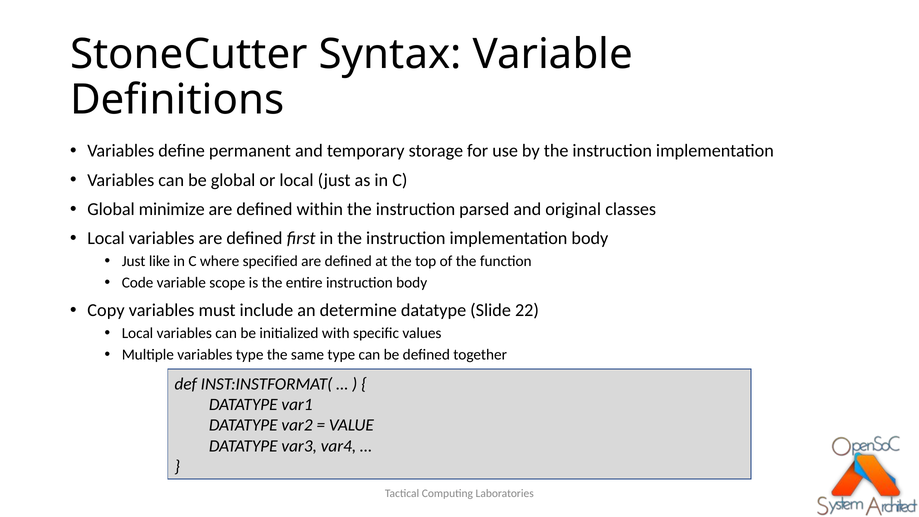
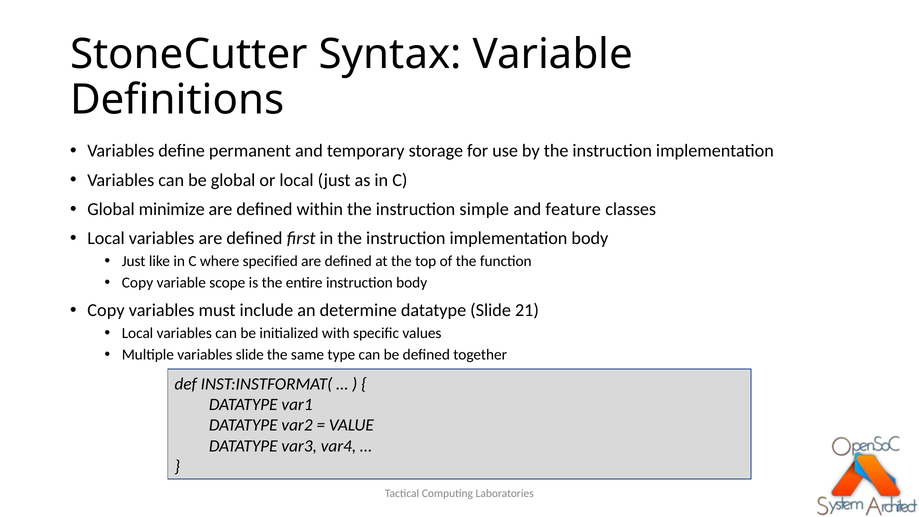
parsed: parsed -> simple
original: original -> feature
Code at (138, 283): Code -> Copy
22: 22 -> 21
variables type: type -> slide
